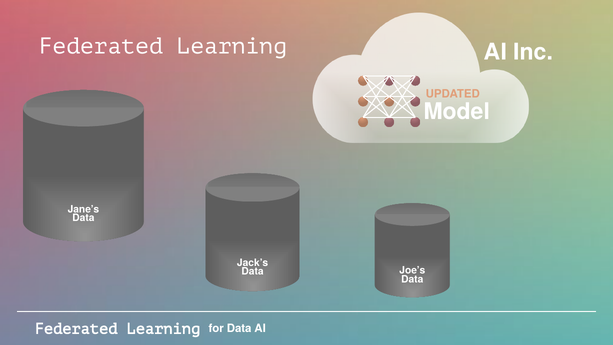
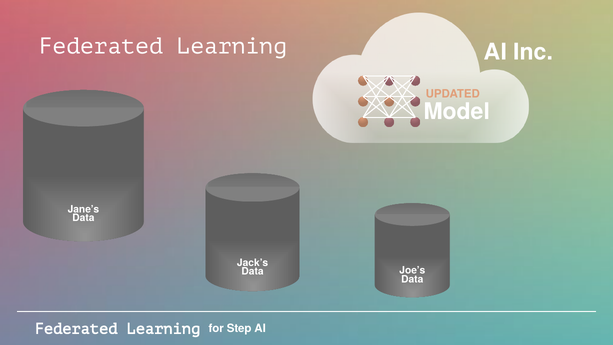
for Data: Data -> Step
